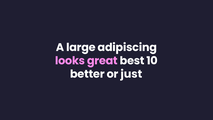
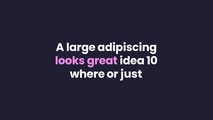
best: best -> idea
better: better -> where
